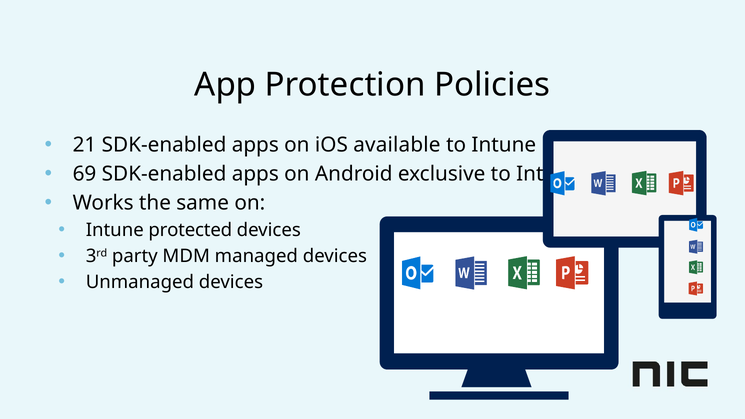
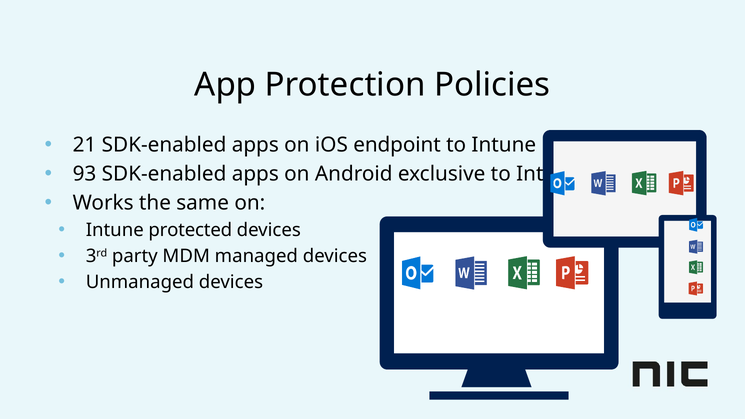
available: available -> endpoint
69: 69 -> 93
